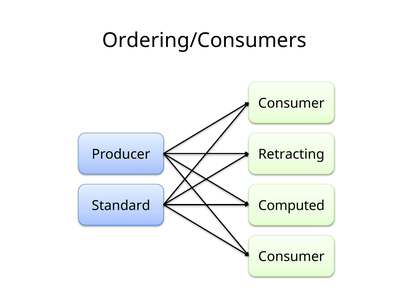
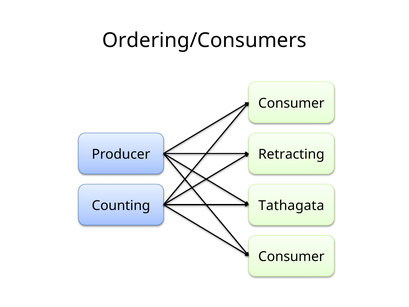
Standard: Standard -> Counting
Computed: Computed -> Tathagata
